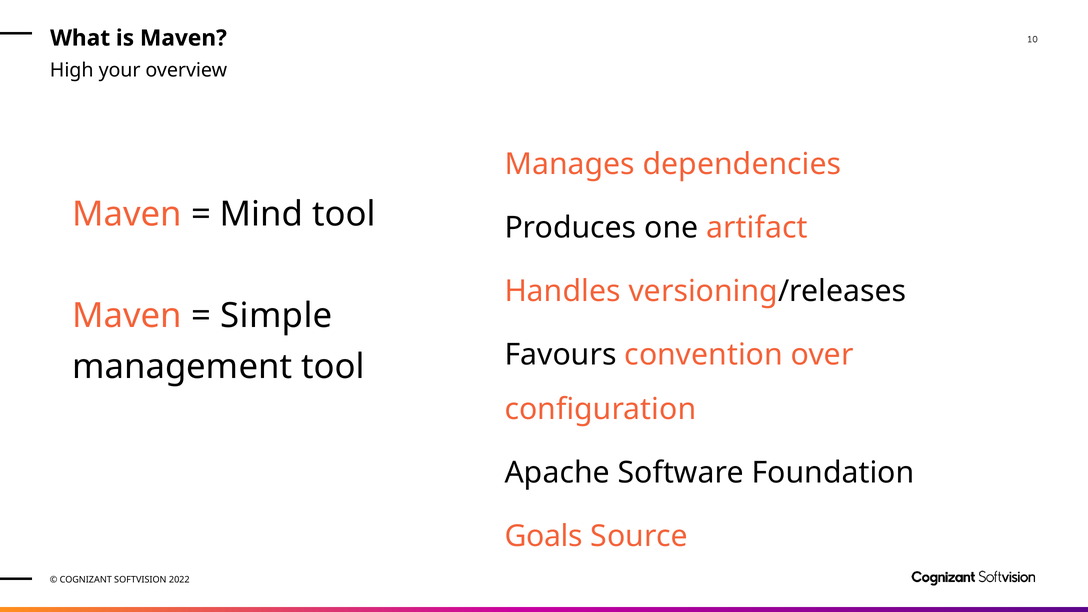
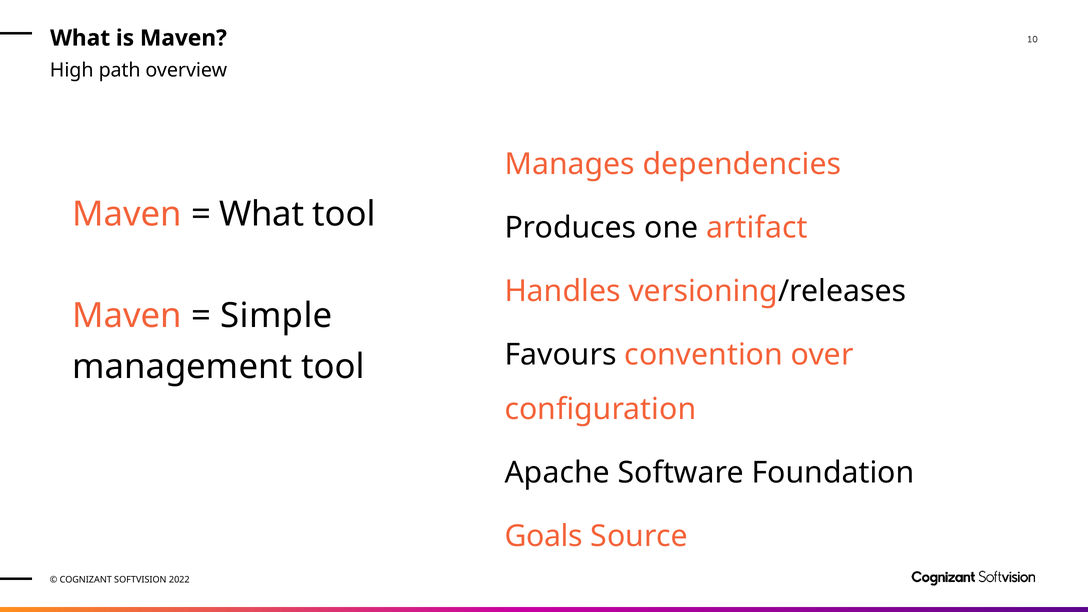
your: your -> path
Mind at (262, 214): Mind -> What
